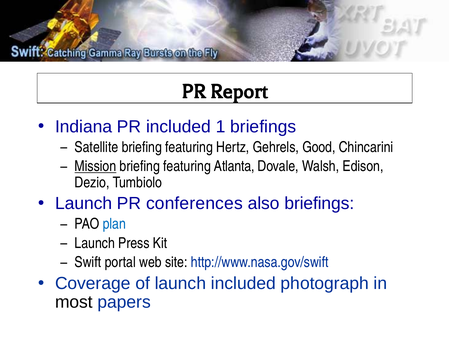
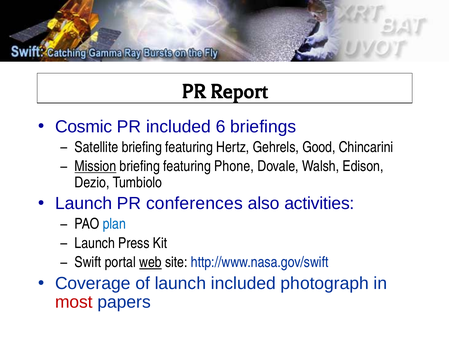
Indiana: Indiana -> Cosmic
1: 1 -> 6
Atlanta: Atlanta -> Phone
also briefings: briefings -> activities
web underline: none -> present
most colour: black -> red
